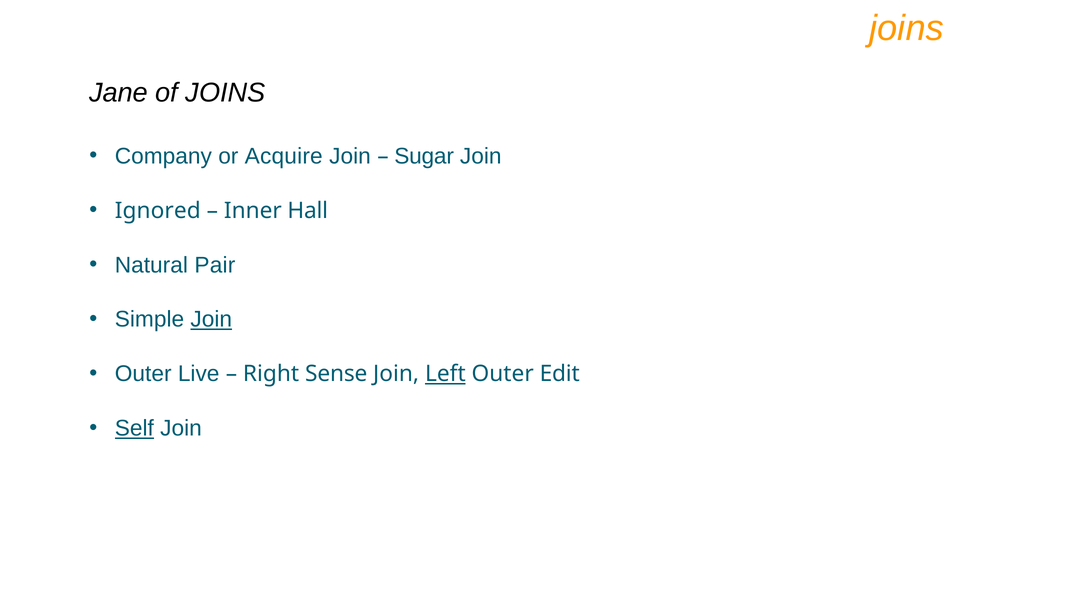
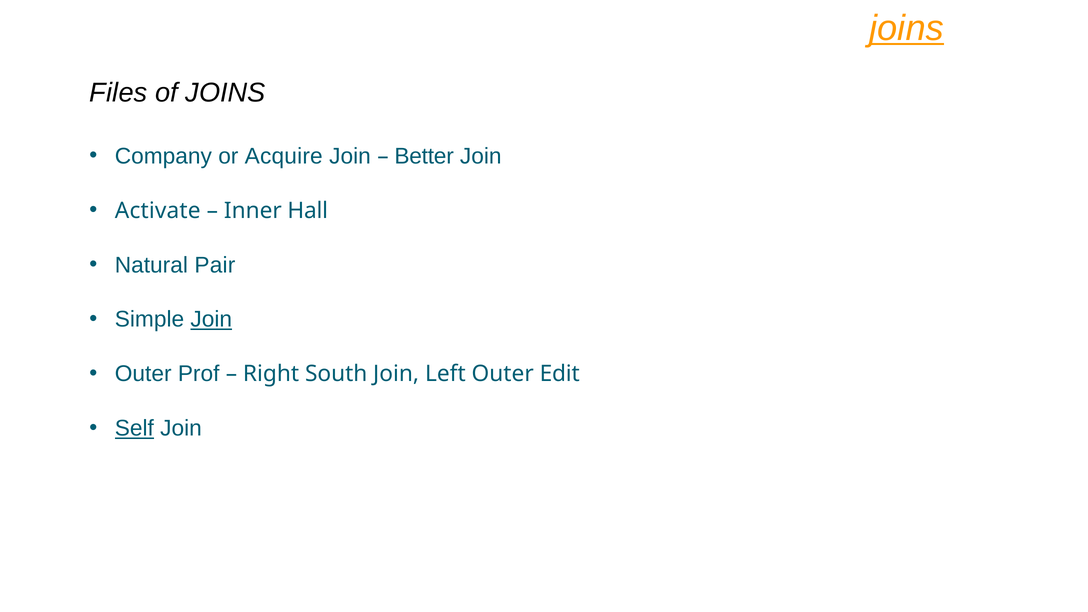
joins at (907, 28) underline: none -> present
Jane: Jane -> Files
Sugar: Sugar -> Better
Ignored: Ignored -> Activate
Live: Live -> Prof
Sense: Sense -> South
Left underline: present -> none
